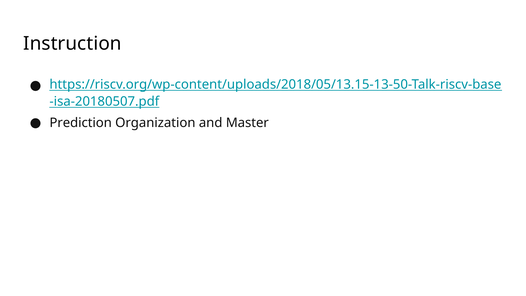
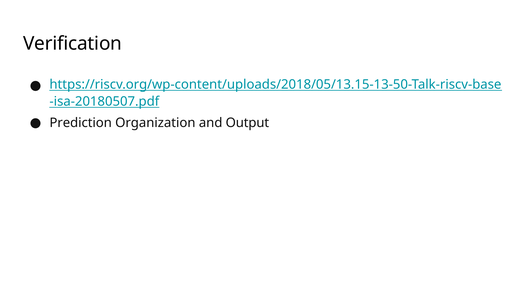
Instruction: Instruction -> Verification
Master: Master -> Output
